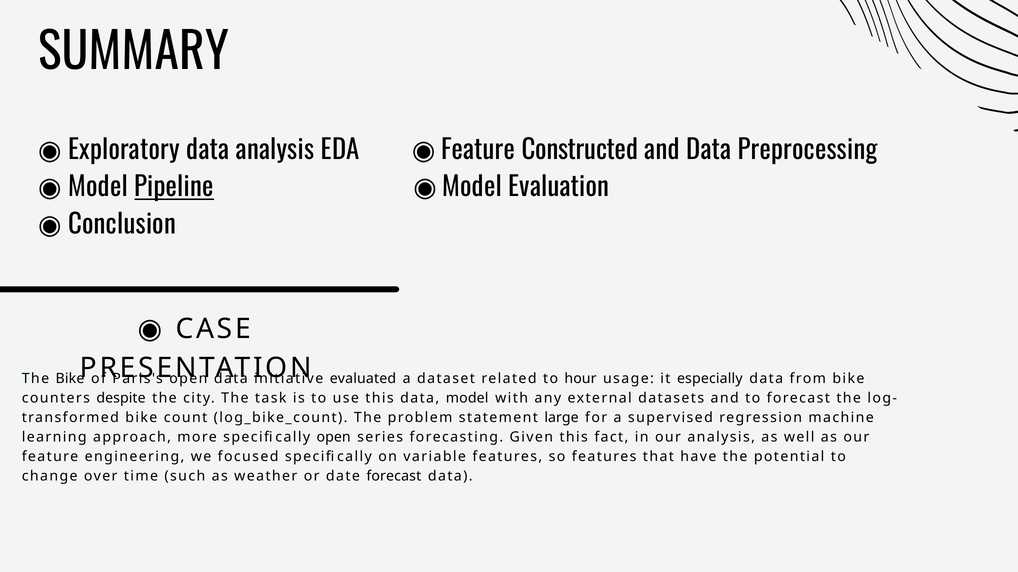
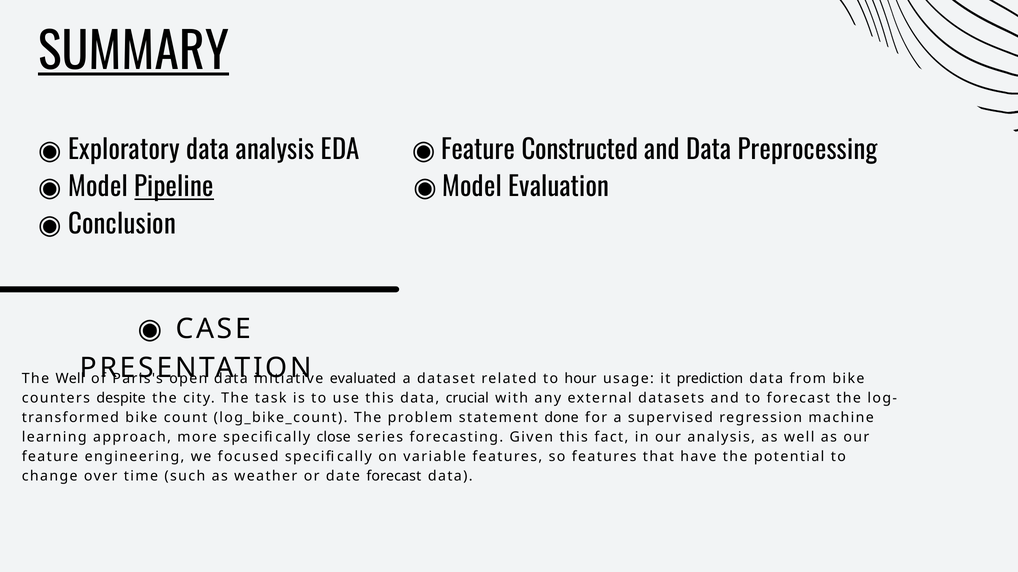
SUMMARY underline: none -> present
The Bike: Bike -> Well
especially: especially -> prediction
data model: model -> crucial
large: large -> done
specifically open: open -> close
